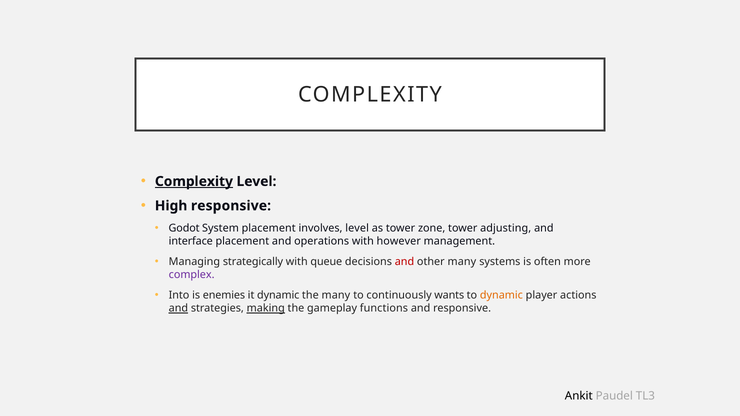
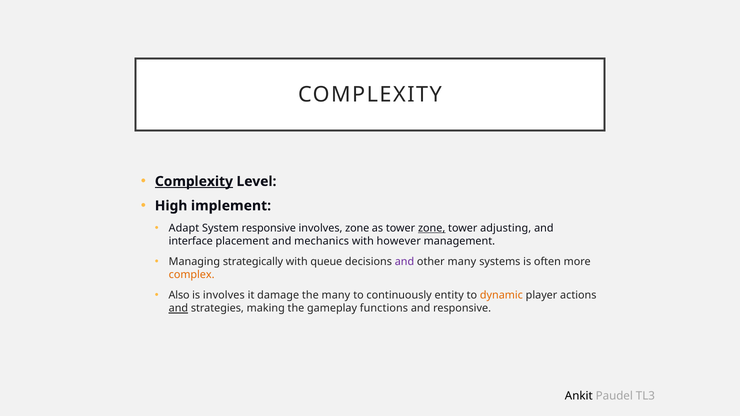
High responsive: responsive -> implement
Godot: Godot -> Adapt
System placement: placement -> responsive
involves level: level -> zone
zone at (432, 228) underline: none -> present
operations: operations -> mechanics
and at (404, 262) colour: red -> purple
complex colour: purple -> orange
Into: Into -> Also
is enemies: enemies -> involves
it dynamic: dynamic -> damage
wants: wants -> entity
making underline: present -> none
